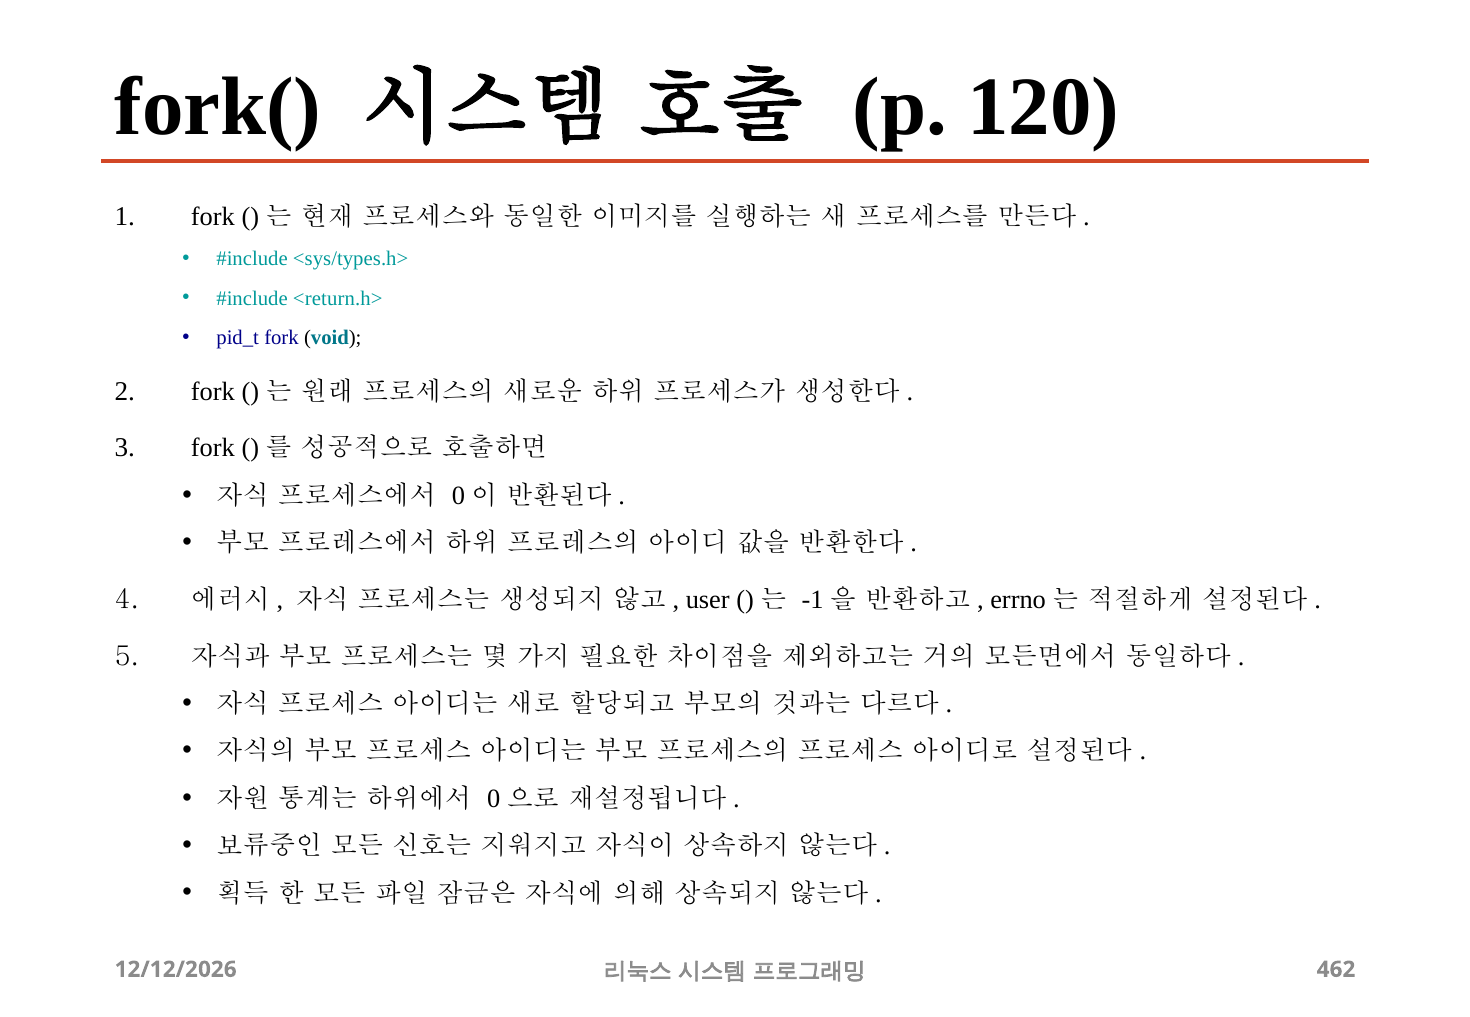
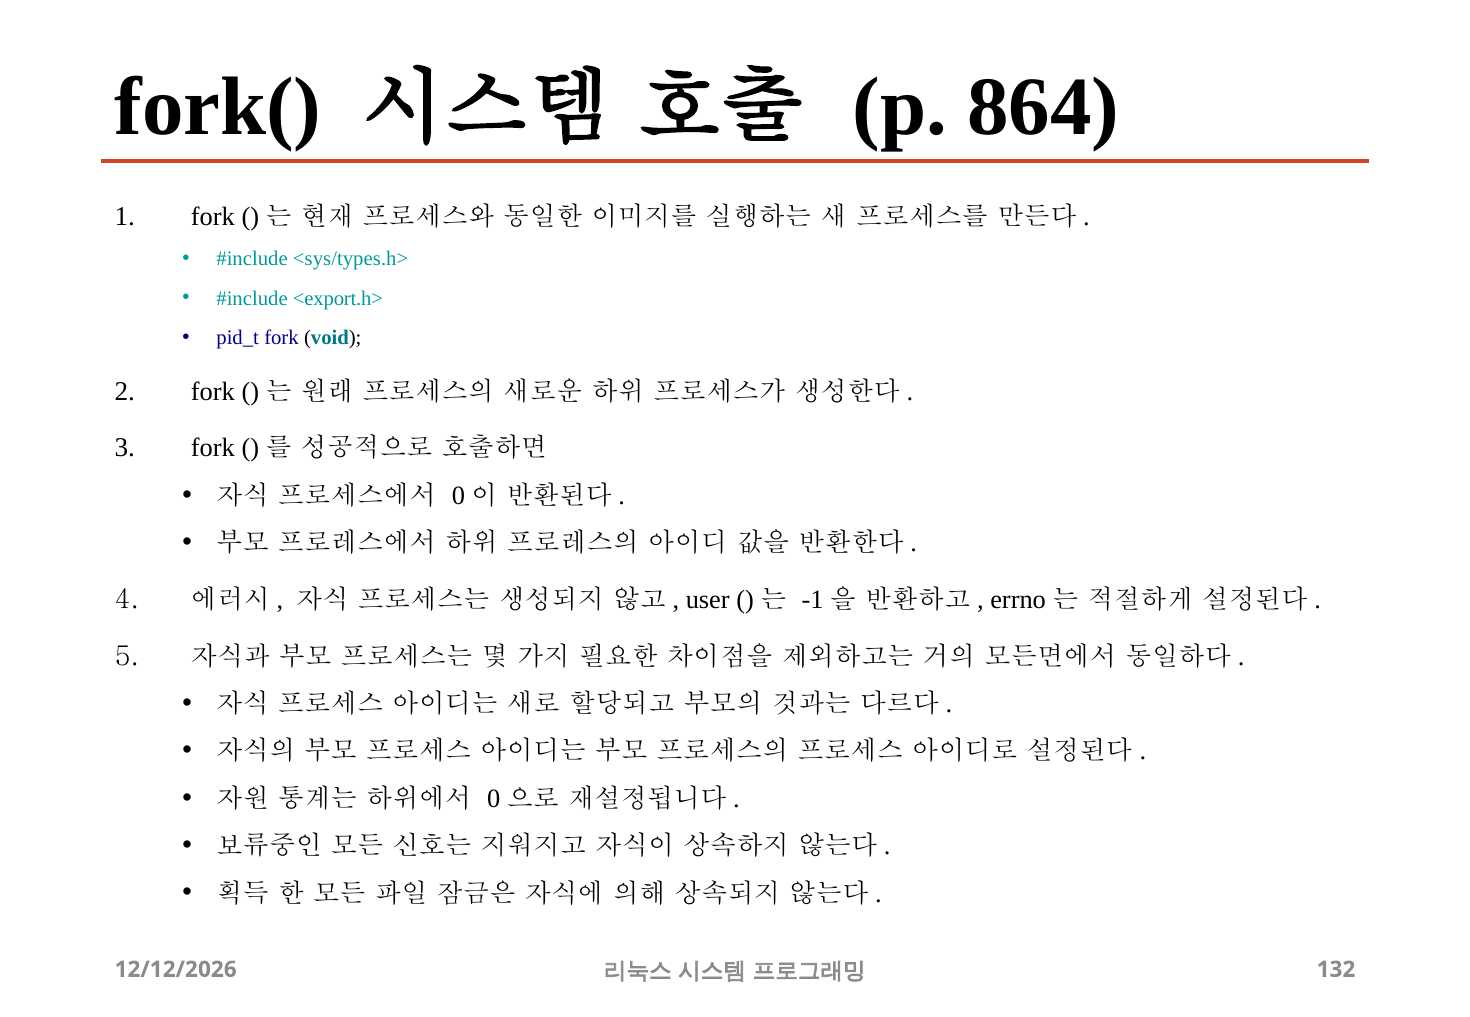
120: 120 -> 864
<return.h>: <return.h> -> <export.h>
462: 462 -> 132
